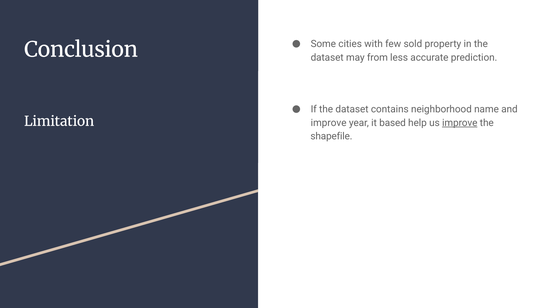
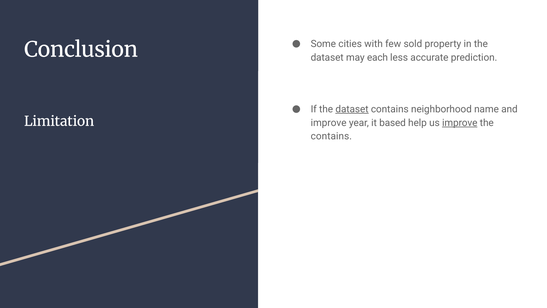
from: from -> each
dataset at (352, 109) underline: none -> present
shapefile at (331, 136): shapefile -> contains
